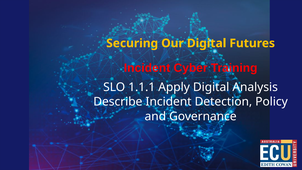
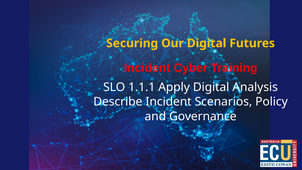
Detection: Detection -> Scenarios
